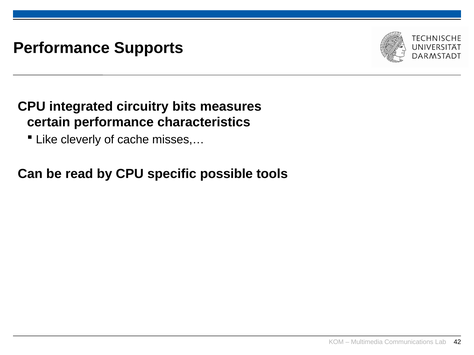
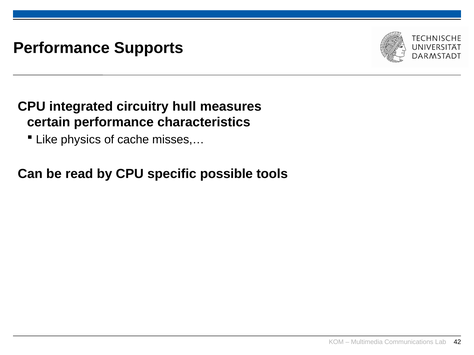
bits: bits -> hull
cleverly: cleverly -> physics
